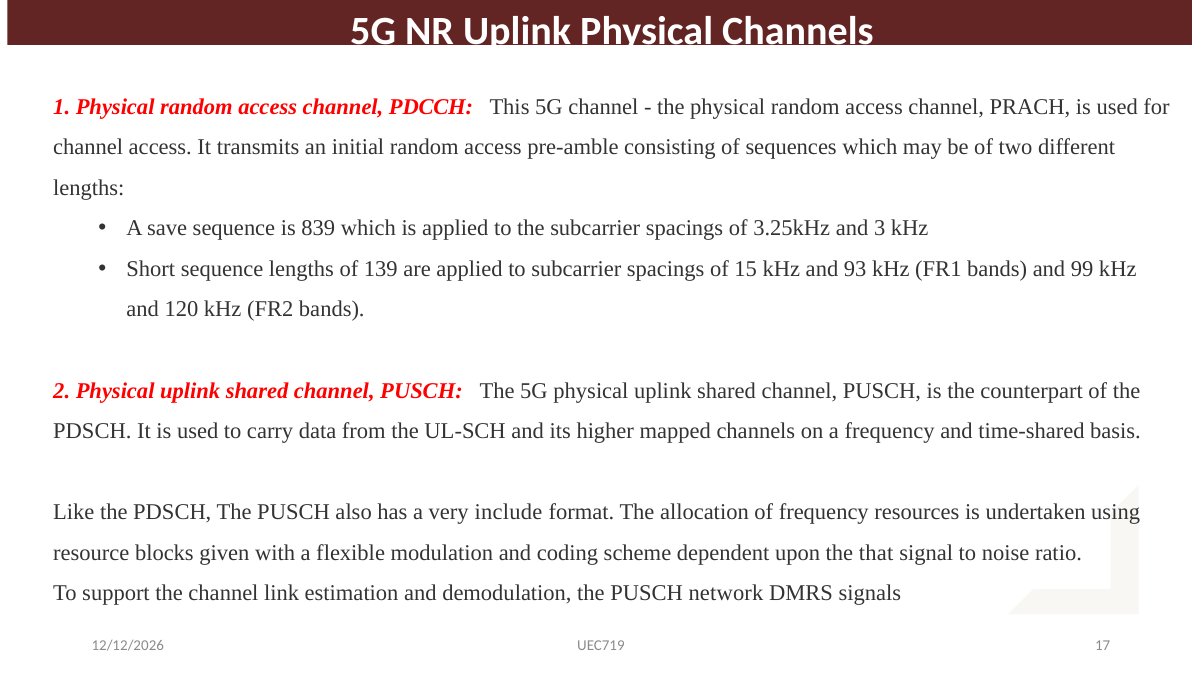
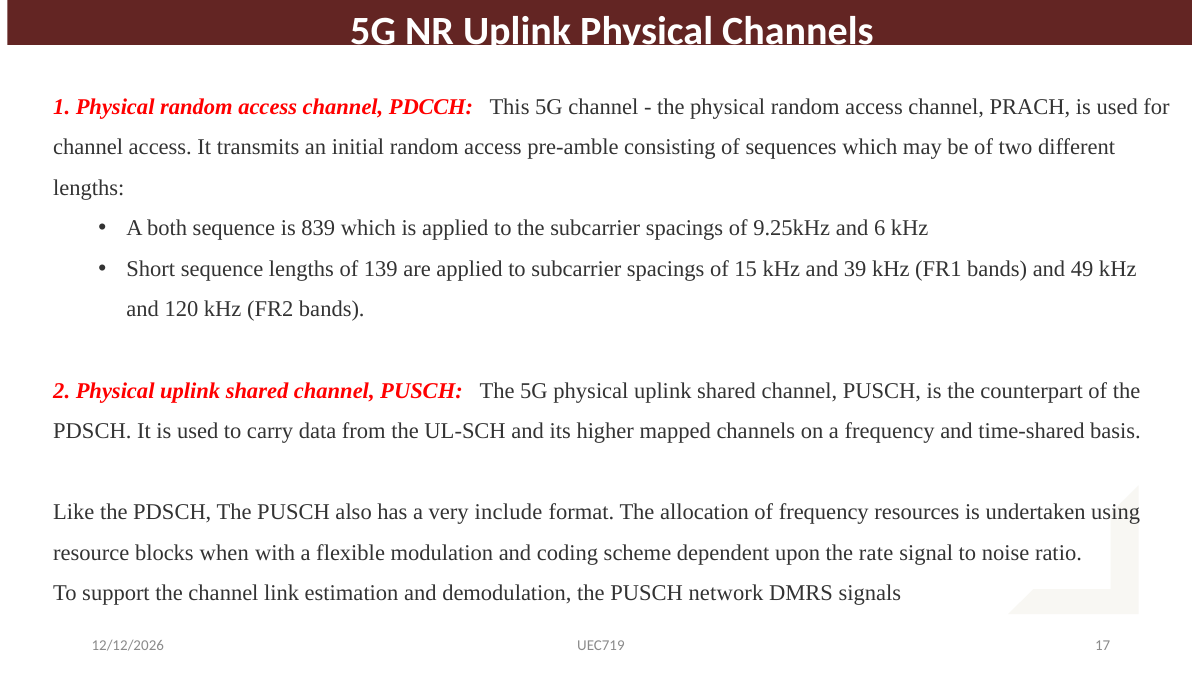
save: save -> both
3.25kHz: 3.25kHz -> 9.25kHz
3: 3 -> 6
93: 93 -> 39
99: 99 -> 49
given: given -> when
that: that -> rate
